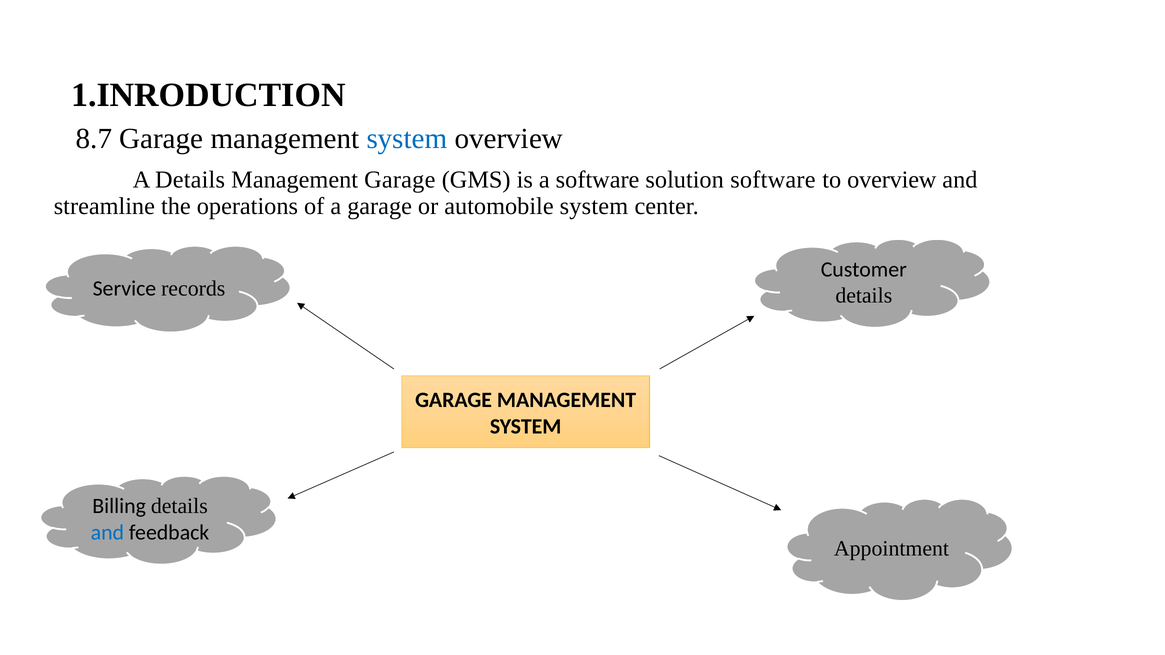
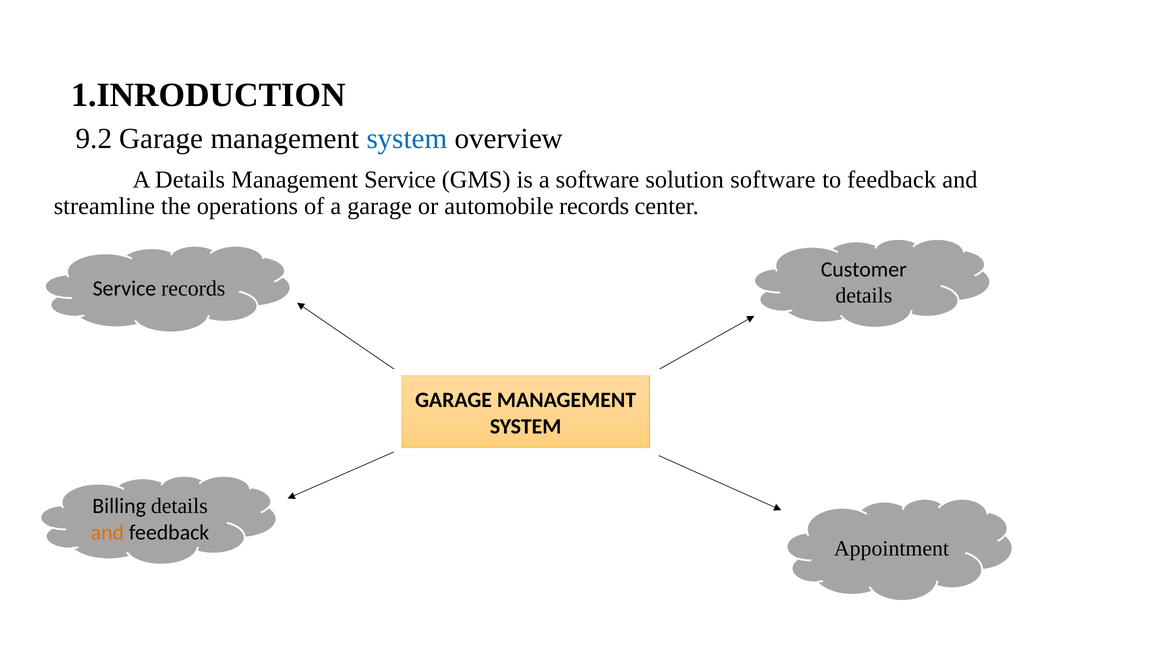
8.7: 8.7 -> 9.2
Management Garage: Garage -> Service
to overview: overview -> feedback
automobile system: system -> records
and at (107, 533) colour: blue -> orange
